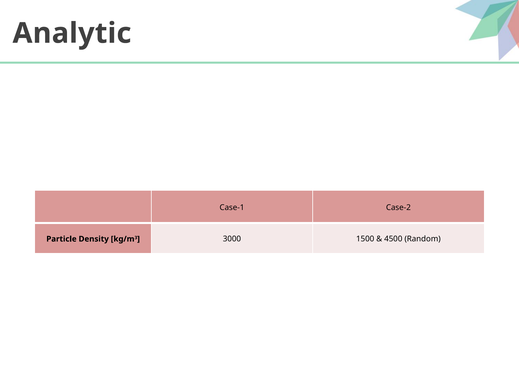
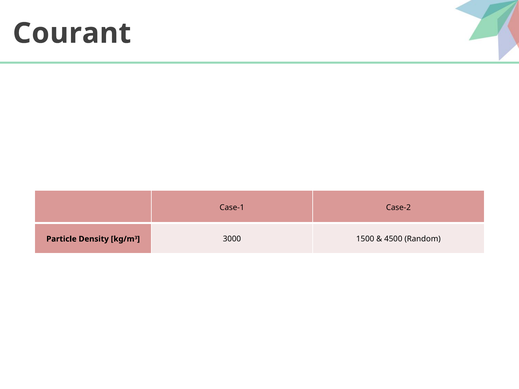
Analytic: Analytic -> Courant
